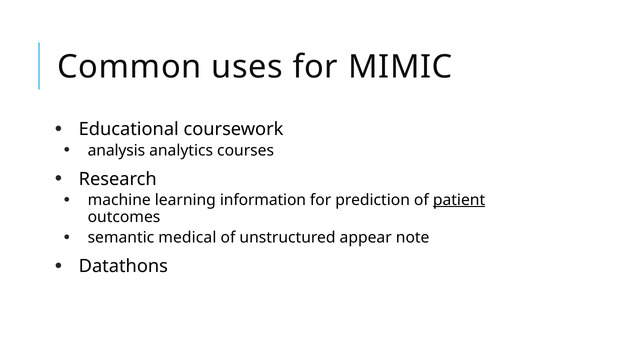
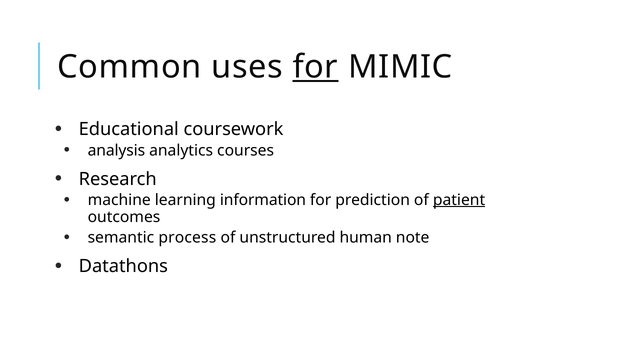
for at (315, 67) underline: none -> present
medical: medical -> process
appear: appear -> human
